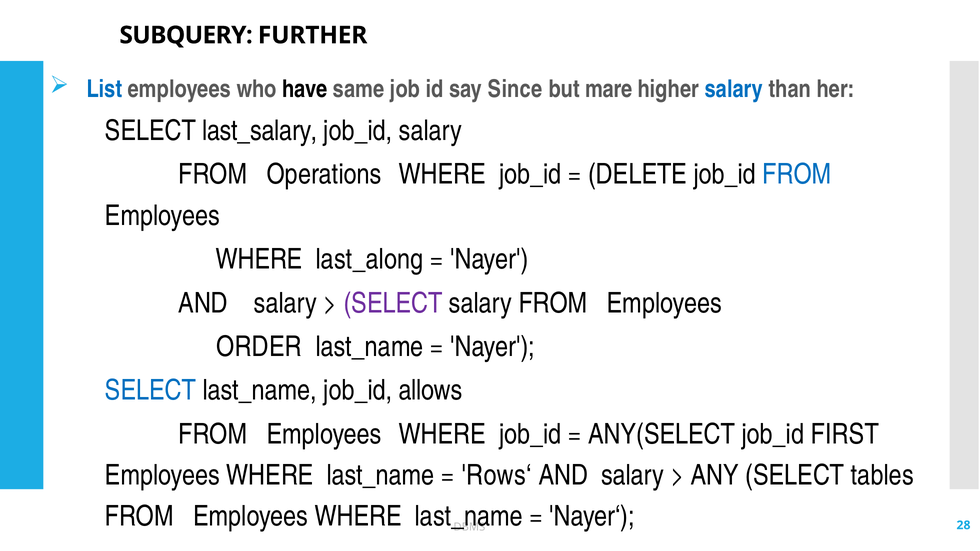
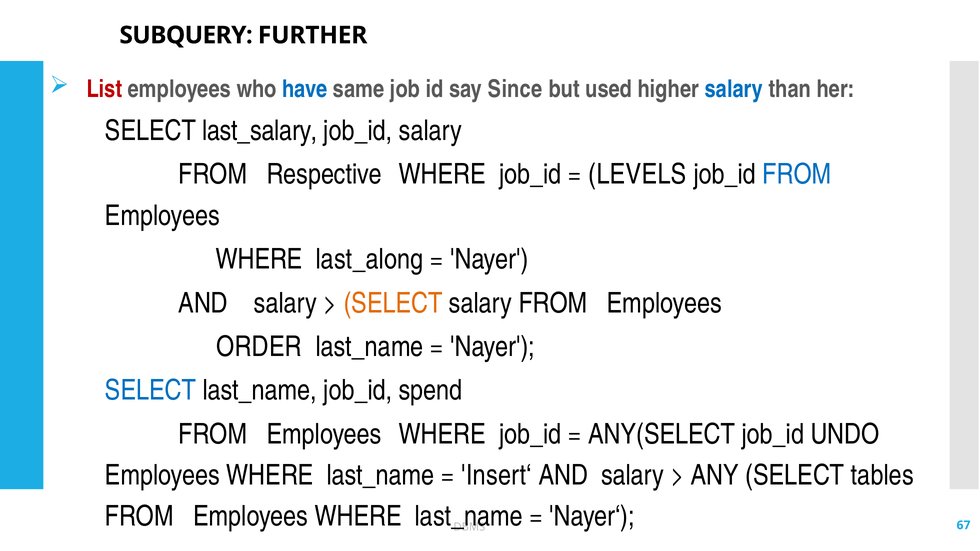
List colour: blue -> red
have colour: black -> blue
mare: mare -> used
Operations: Operations -> Respective
DELETE: DELETE -> LEVELS
SELECT at (393, 303) colour: purple -> orange
allows: allows -> spend
FIRST: FIRST -> UNDO
Rows‘: Rows‘ -> Insert‘
28: 28 -> 67
